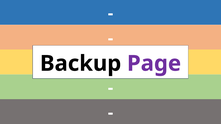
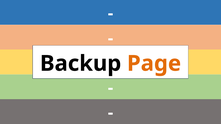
Page colour: purple -> orange
